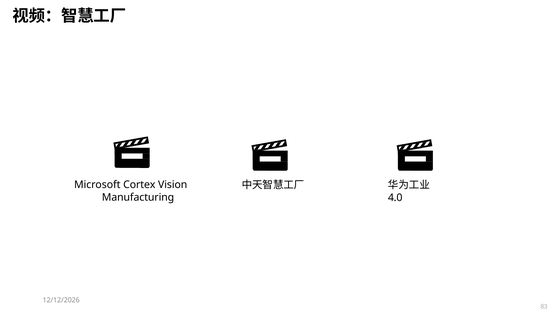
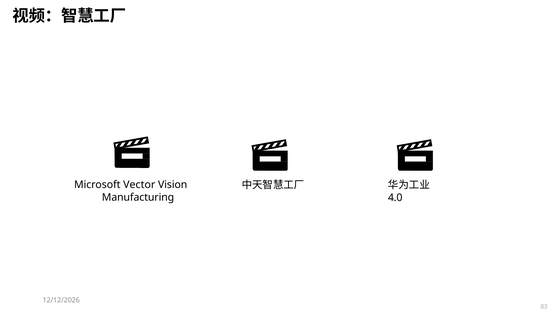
Cortex: Cortex -> Vector
